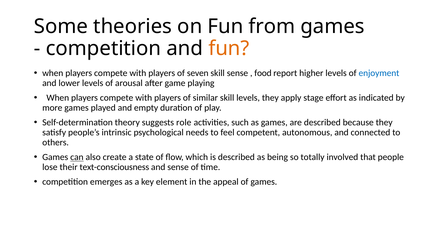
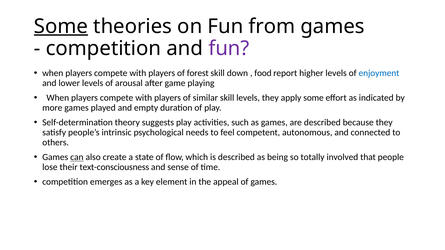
Some at (61, 26) underline: none -> present
fun at (229, 48) colour: orange -> purple
seven: seven -> forest
skill sense: sense -> down
apply stage: stage -> some
suggests role: role -> play
